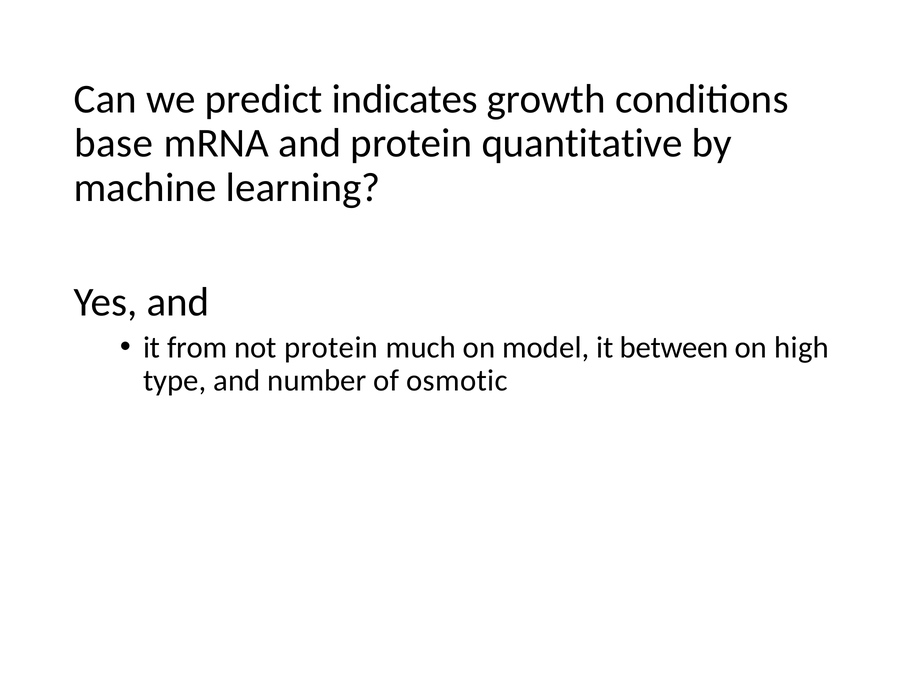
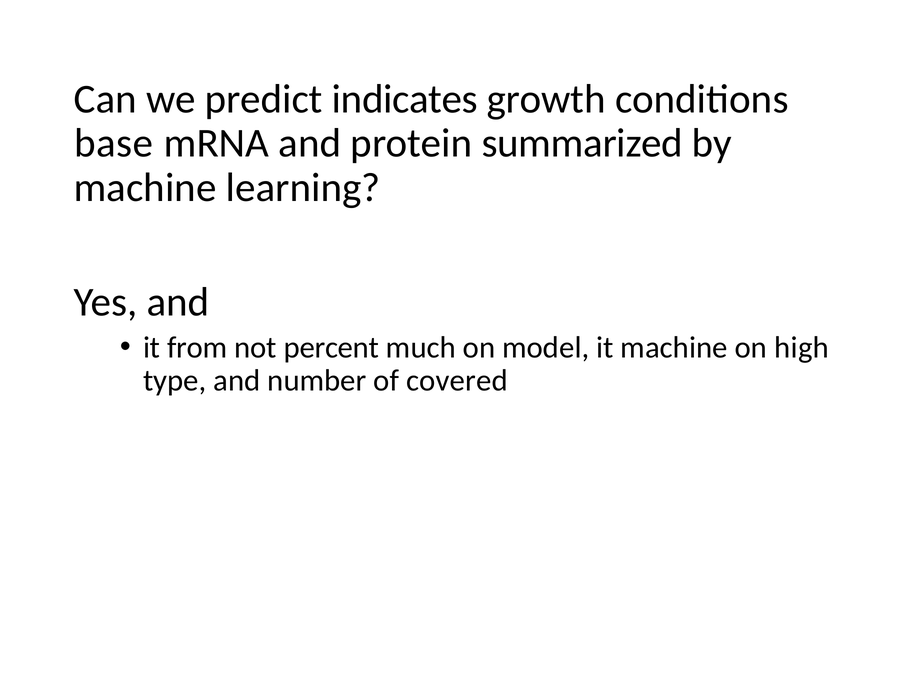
quantitative: quantitative -> summarized
not protein: protein -> percent
it between: between -> machine
osmotic: osmotic -> covered
